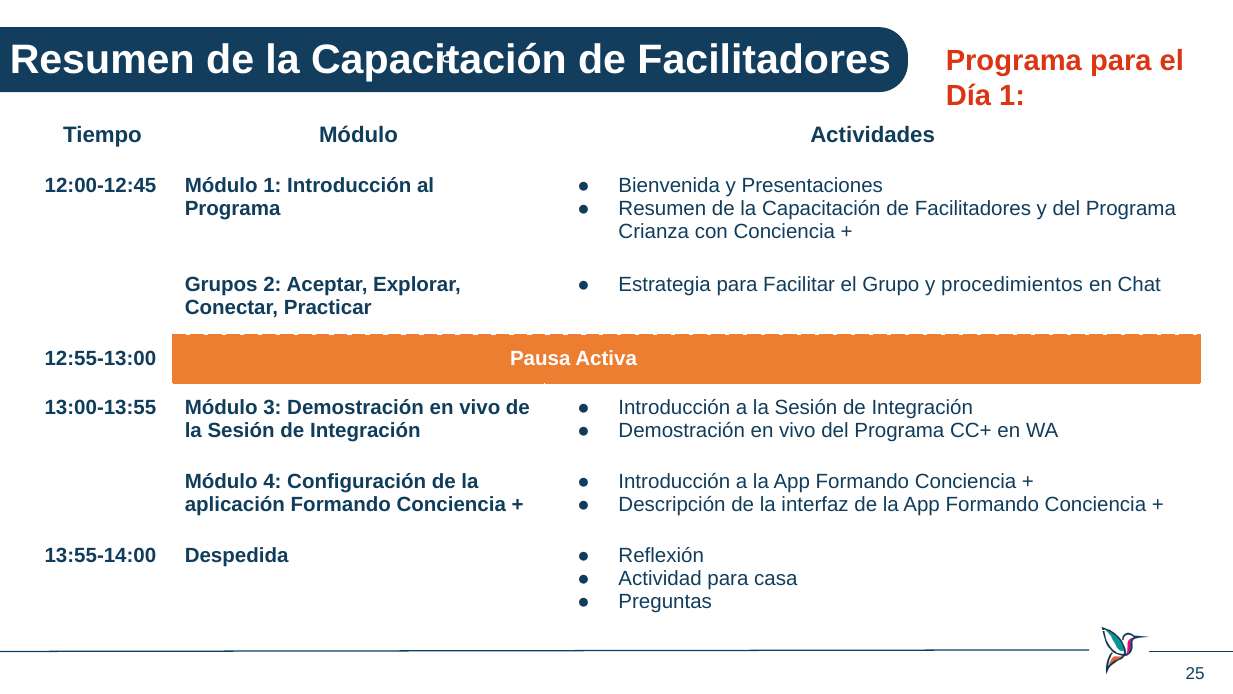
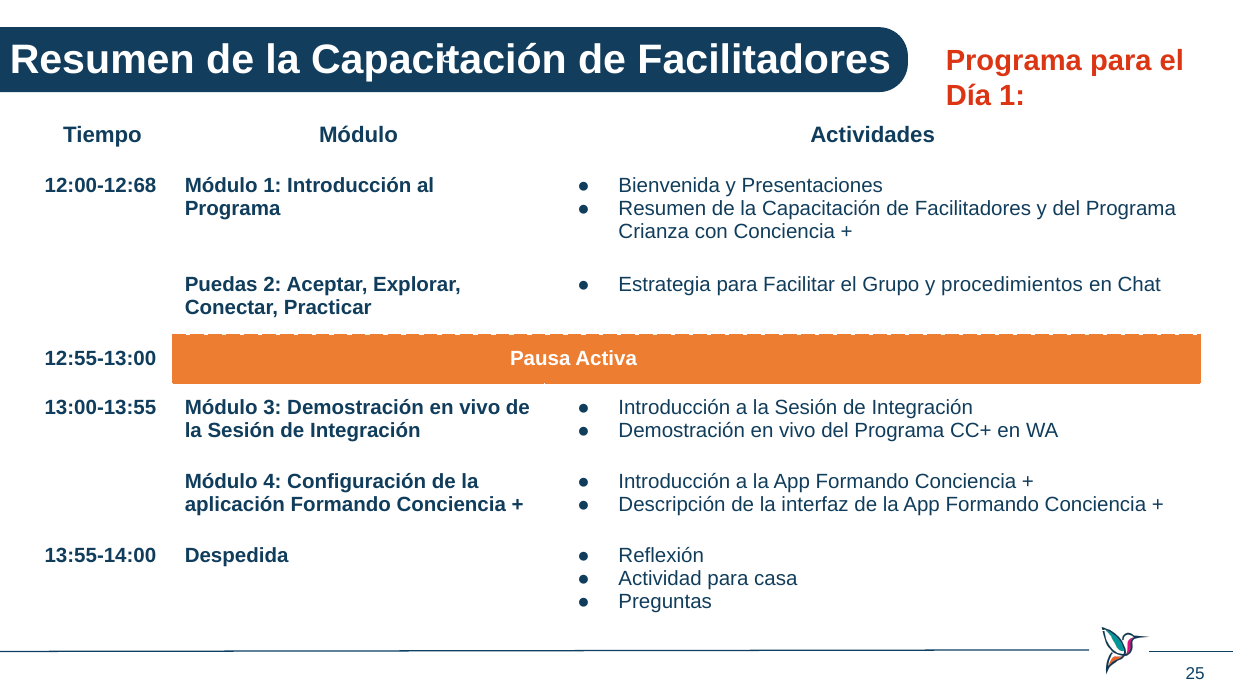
12:00-12:45: 12:00-12:45 -> 12:00-12:68
Grupos: Grupos -> Puedas
